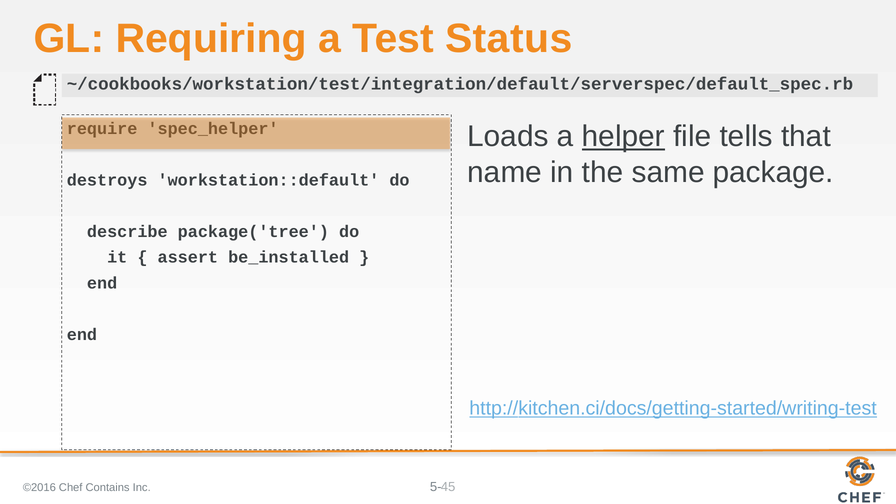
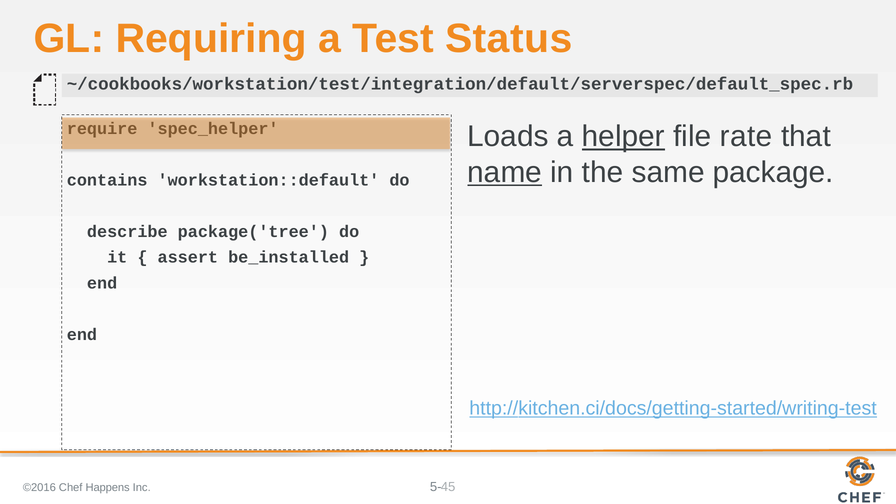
tells: tells -> rate
name underline: none -> present
destroys: destroys -> contains
Contains: Contains -> Happens
